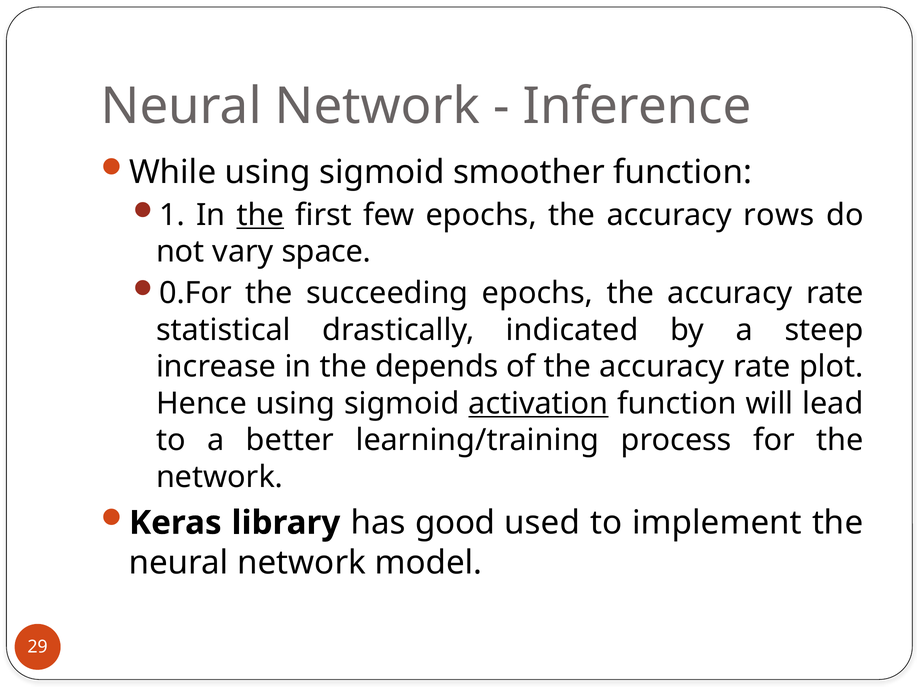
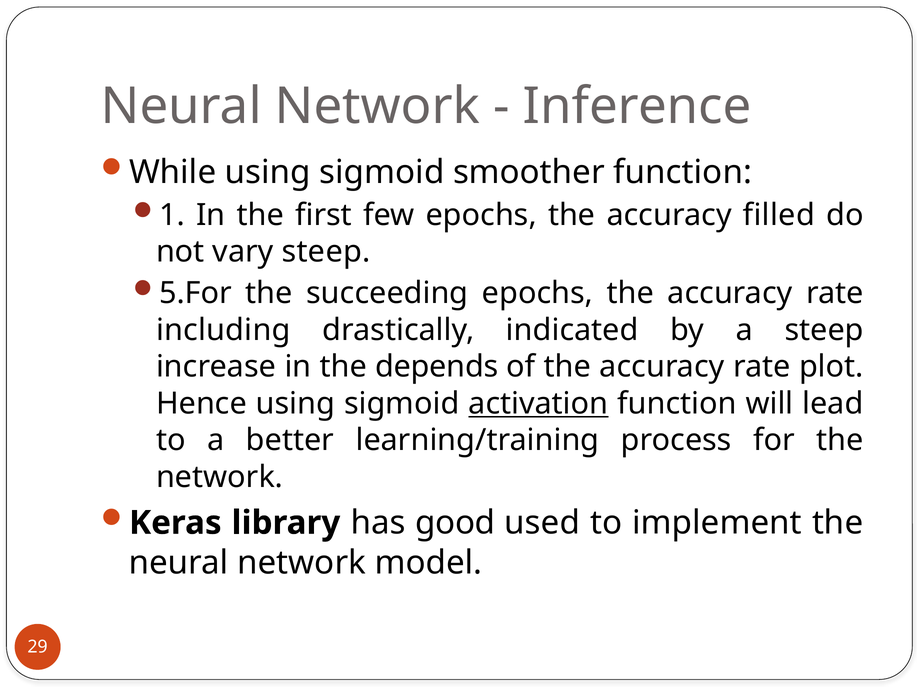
the at (260, 215) underline: present -> none
rows: rows -> filled
vary space: space -> steep
0.For: 0.For -> 5.For
statistical: statistical -> including
